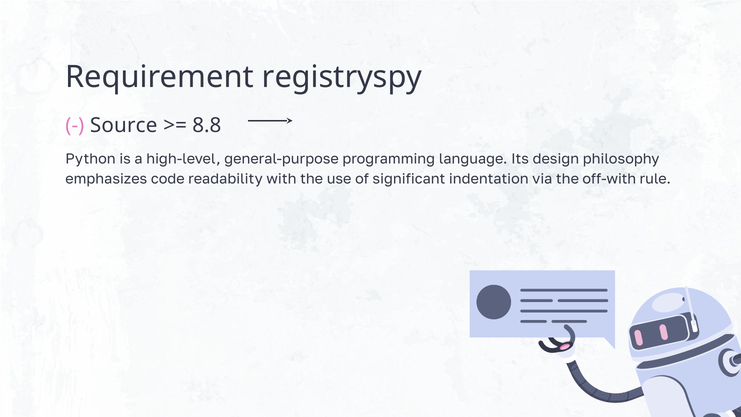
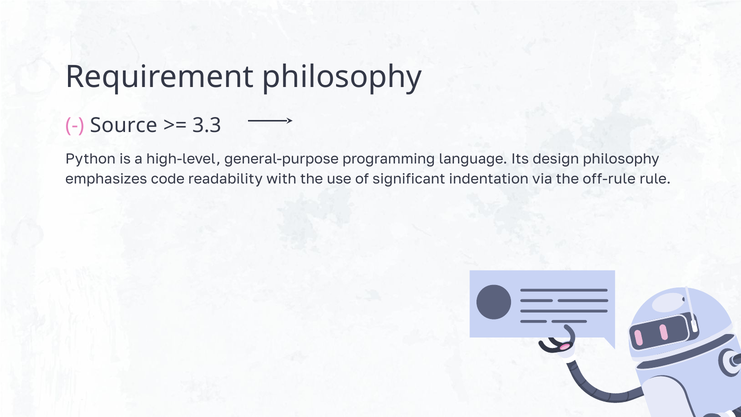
Requirement registryspy: registryspy -> philosophy
8.8: 8.8 -> 3.3
off-with: off-with -> off-rule
